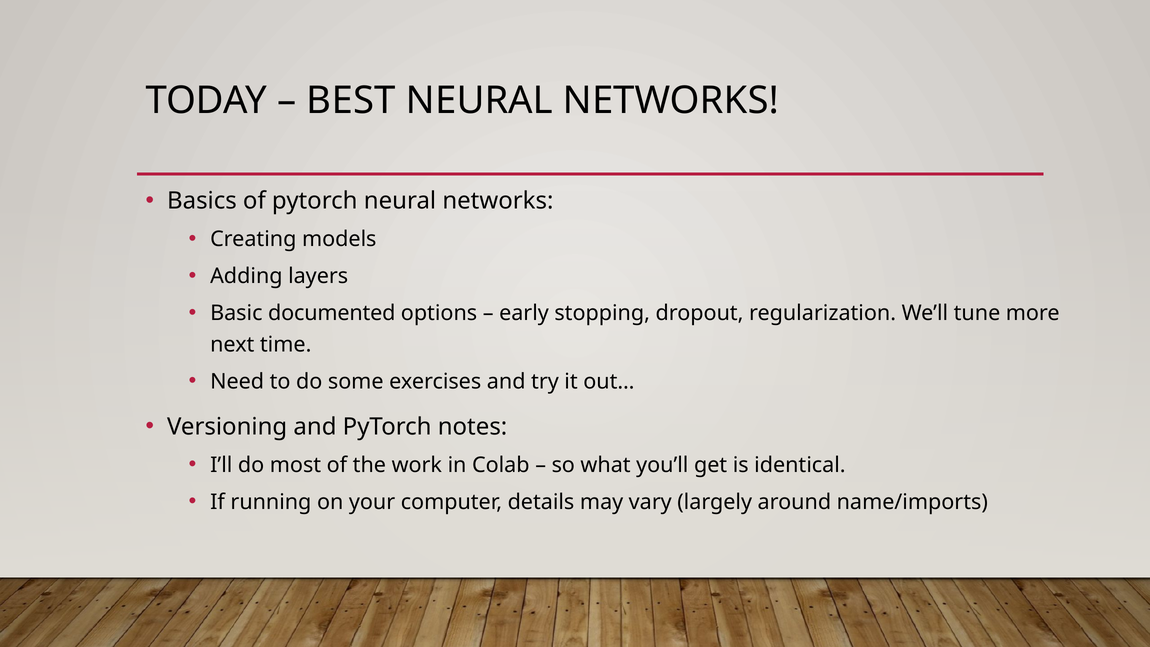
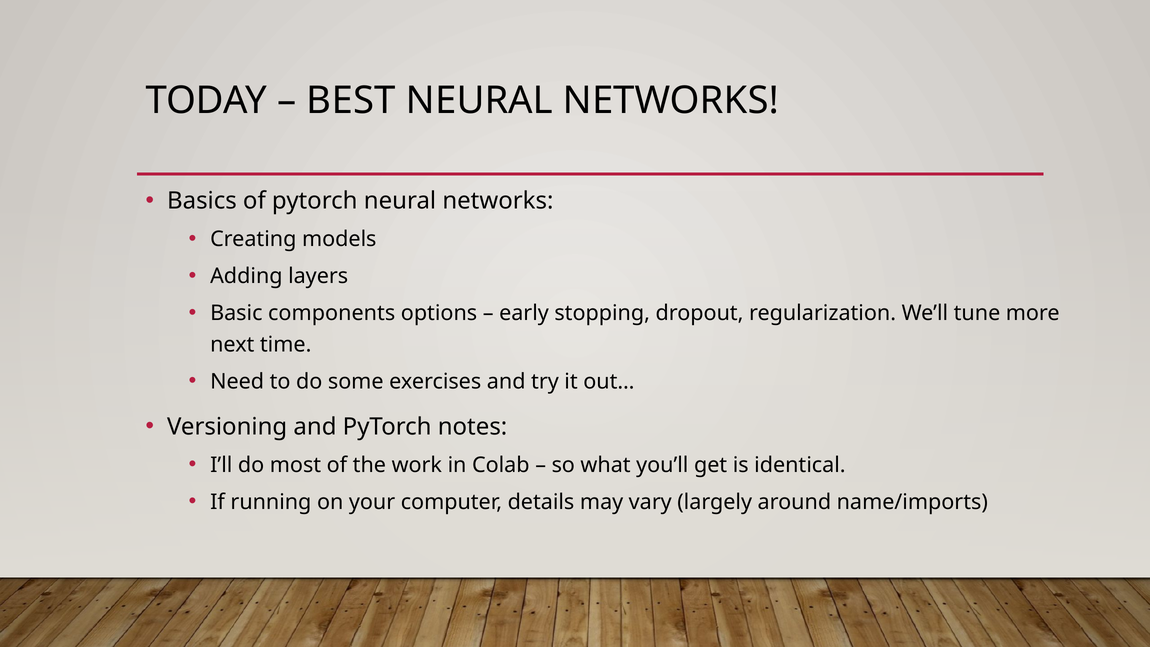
documented: documented -> components
